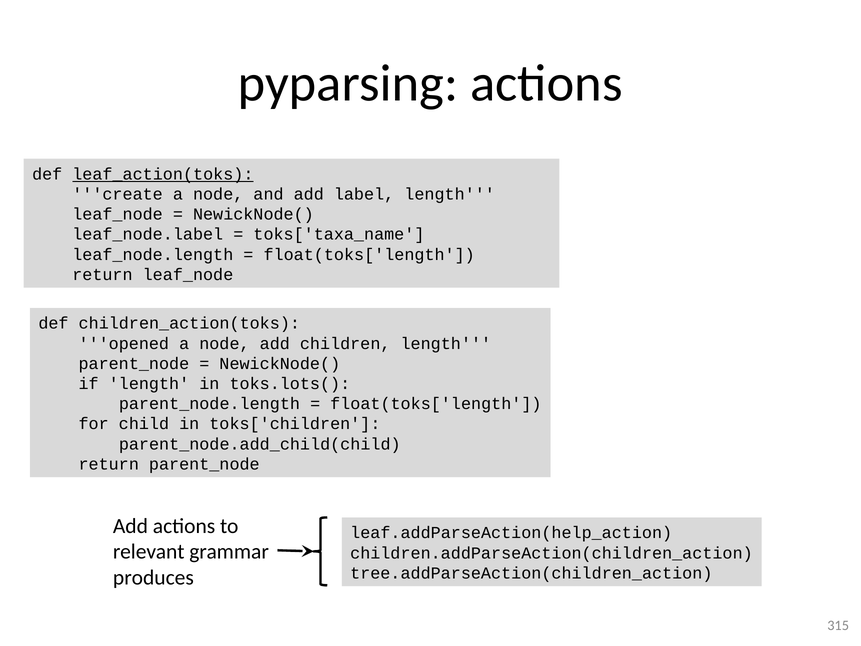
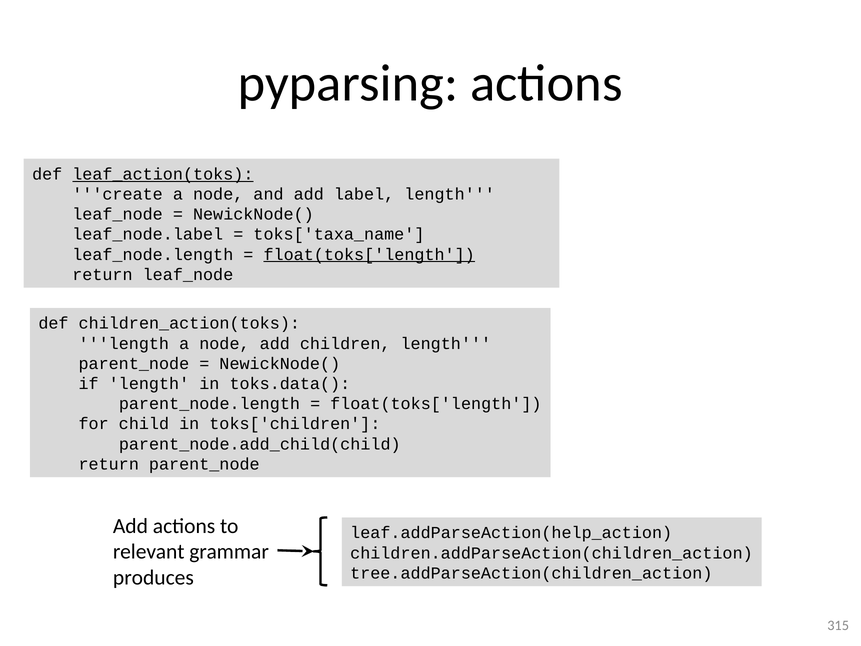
float(toks['length at (369, 254) underline: none -> present
opened at (124, 343): opened -> length
toks.lots(: toks.lots( -> toks.data(
